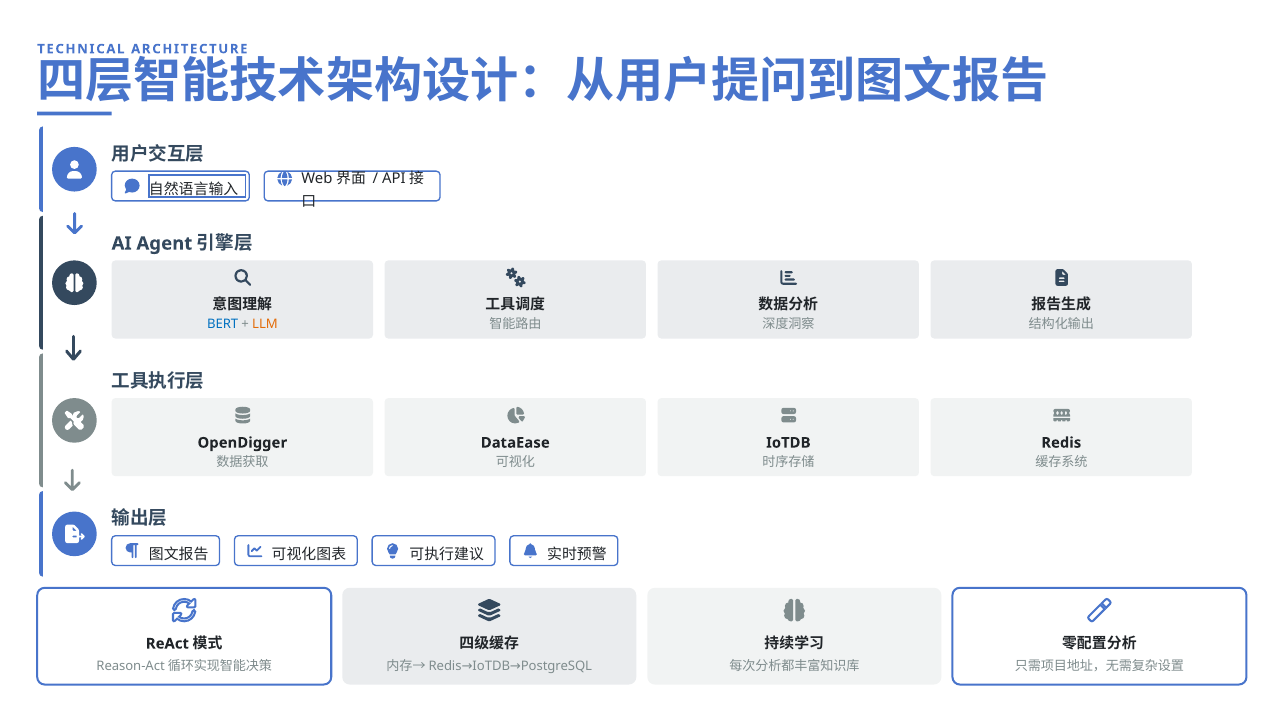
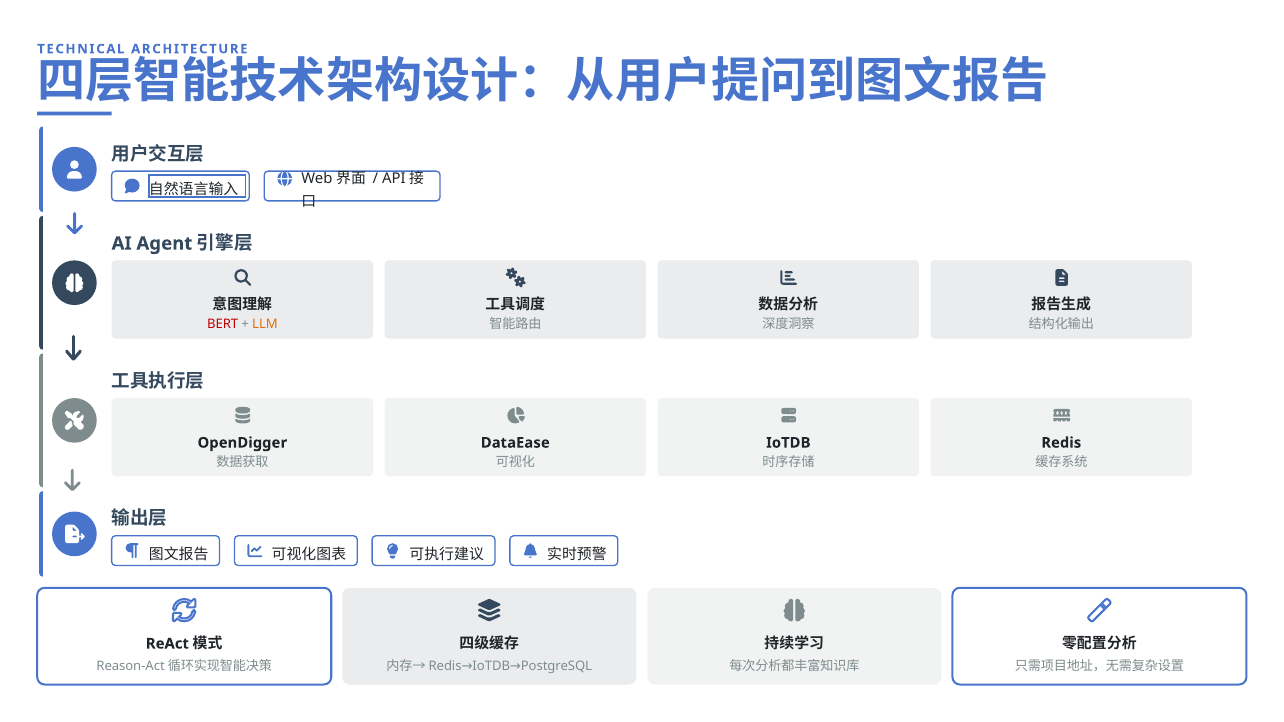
BERT colour: blue -> red
